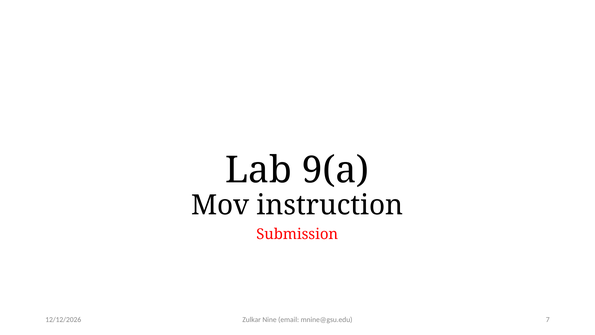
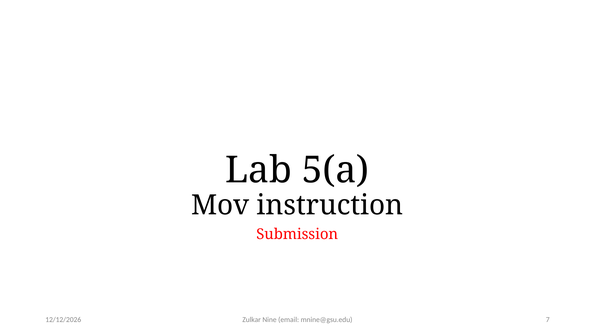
9(a: 9(a -> 5(a
